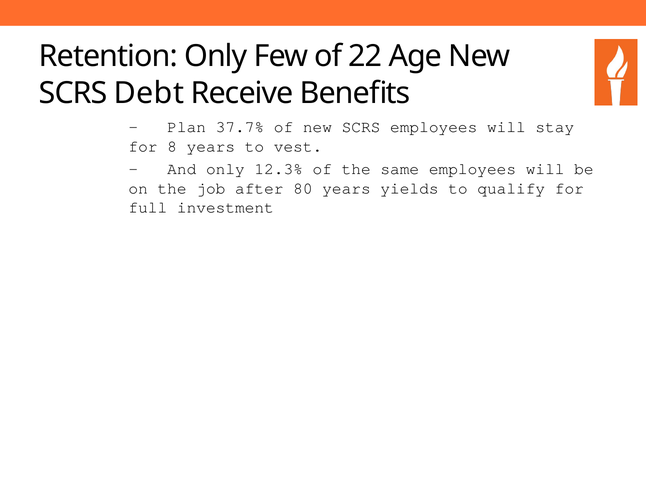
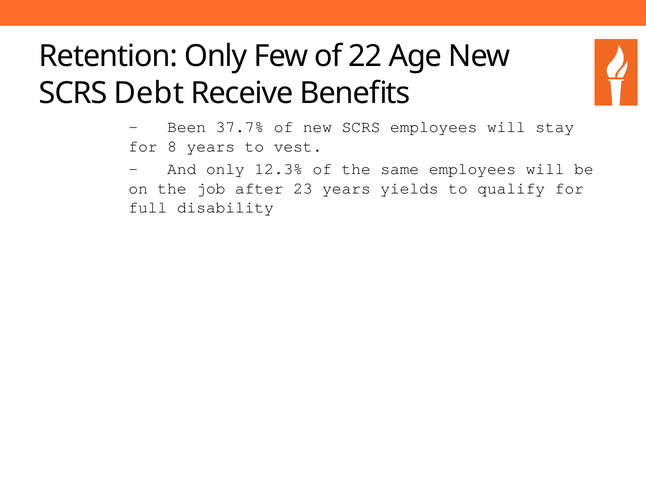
Plan: Plan -> Been
80: 80 -> 23
investment: investment -> disability
